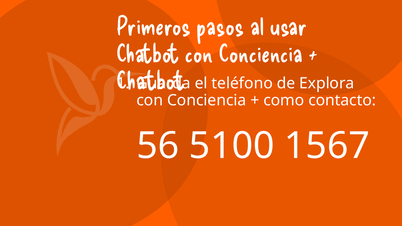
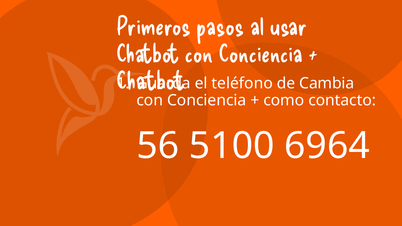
Explora: Explora -> Cambia
1567: 1567 -> 6964
